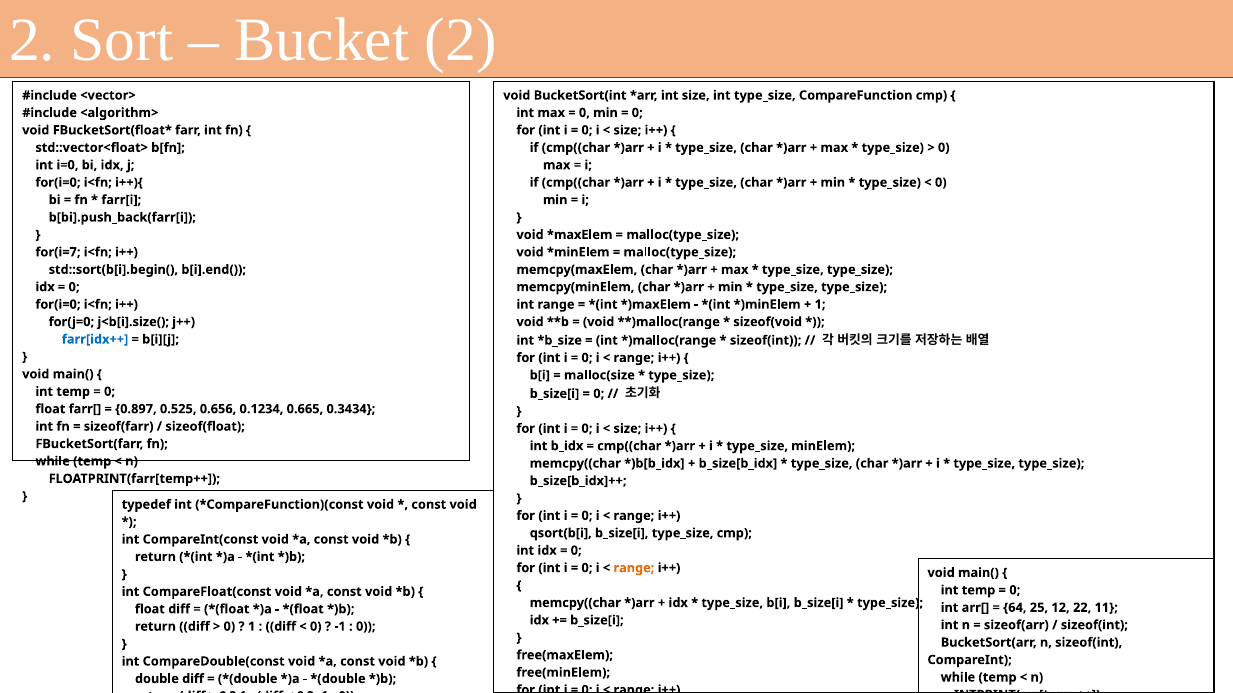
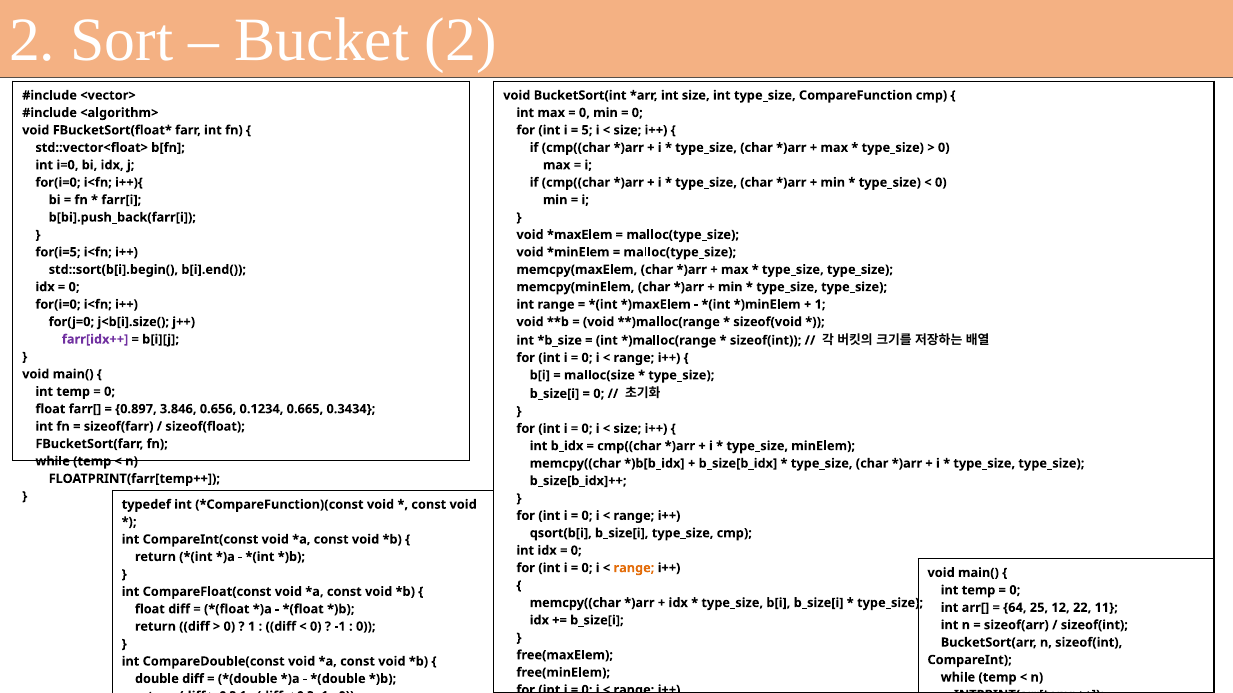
0 at (587, 130): 0 -> 5
for(i=7: for(i=7 -> for(i=5
farr[idx++ colour: blue -> purple
0.525: 0.525 -> 3.846
